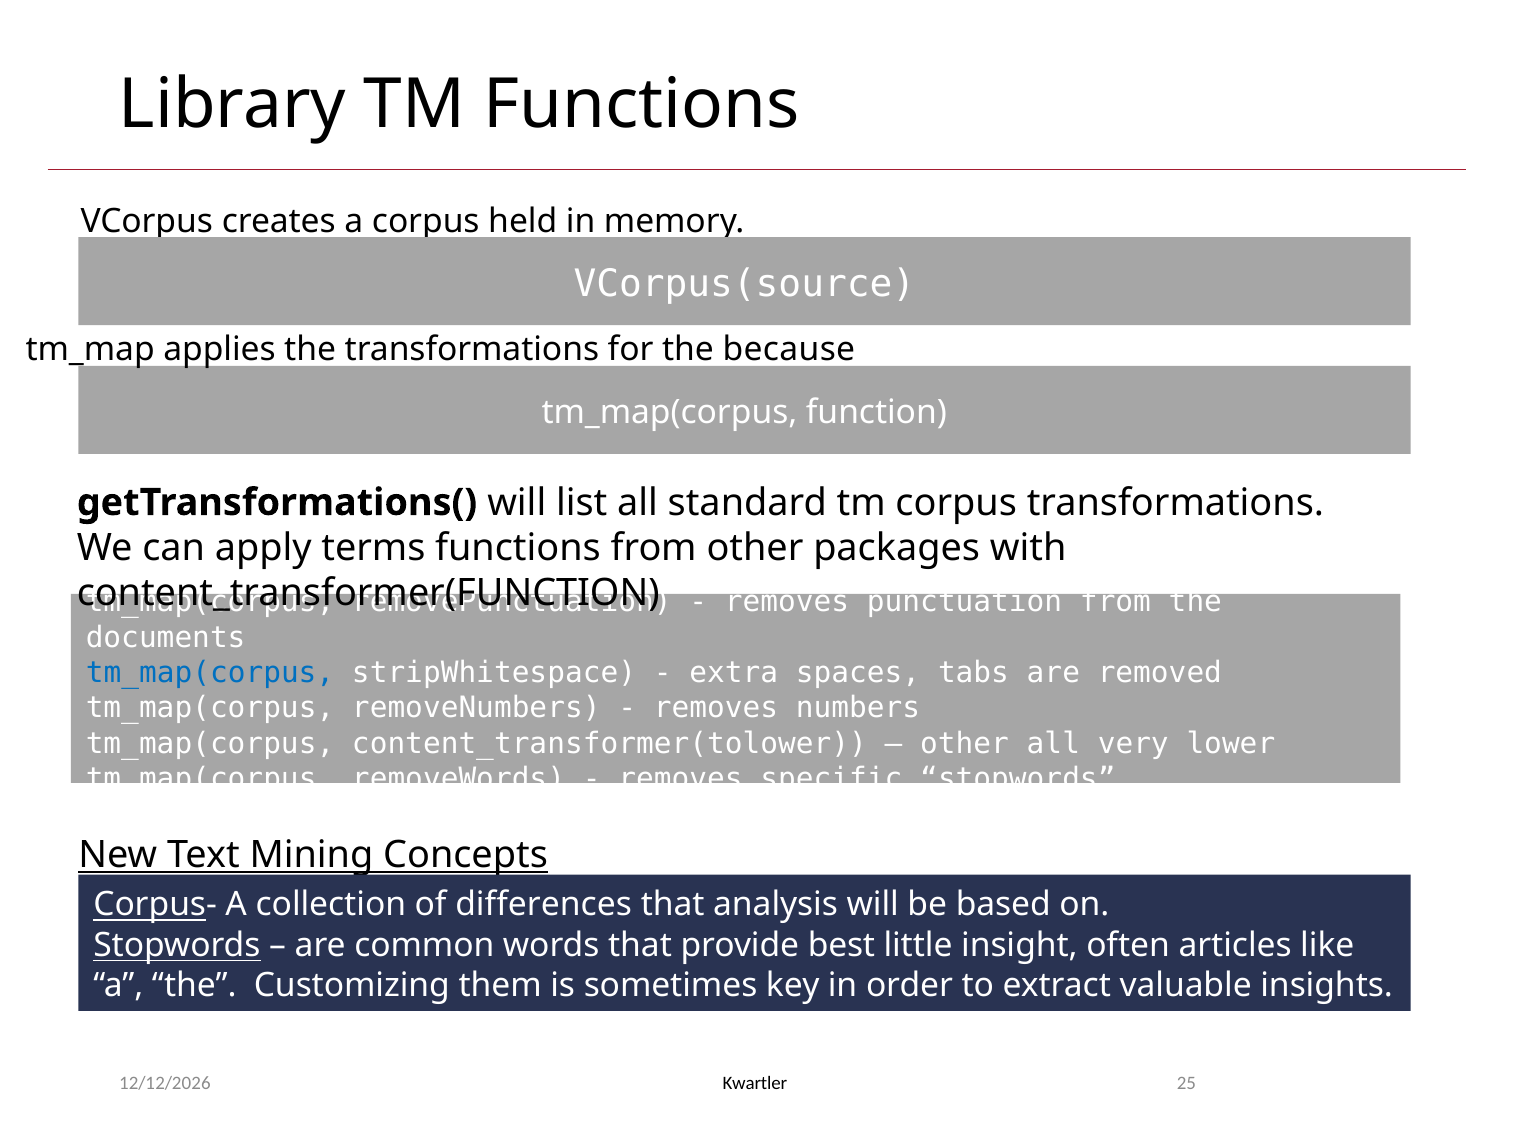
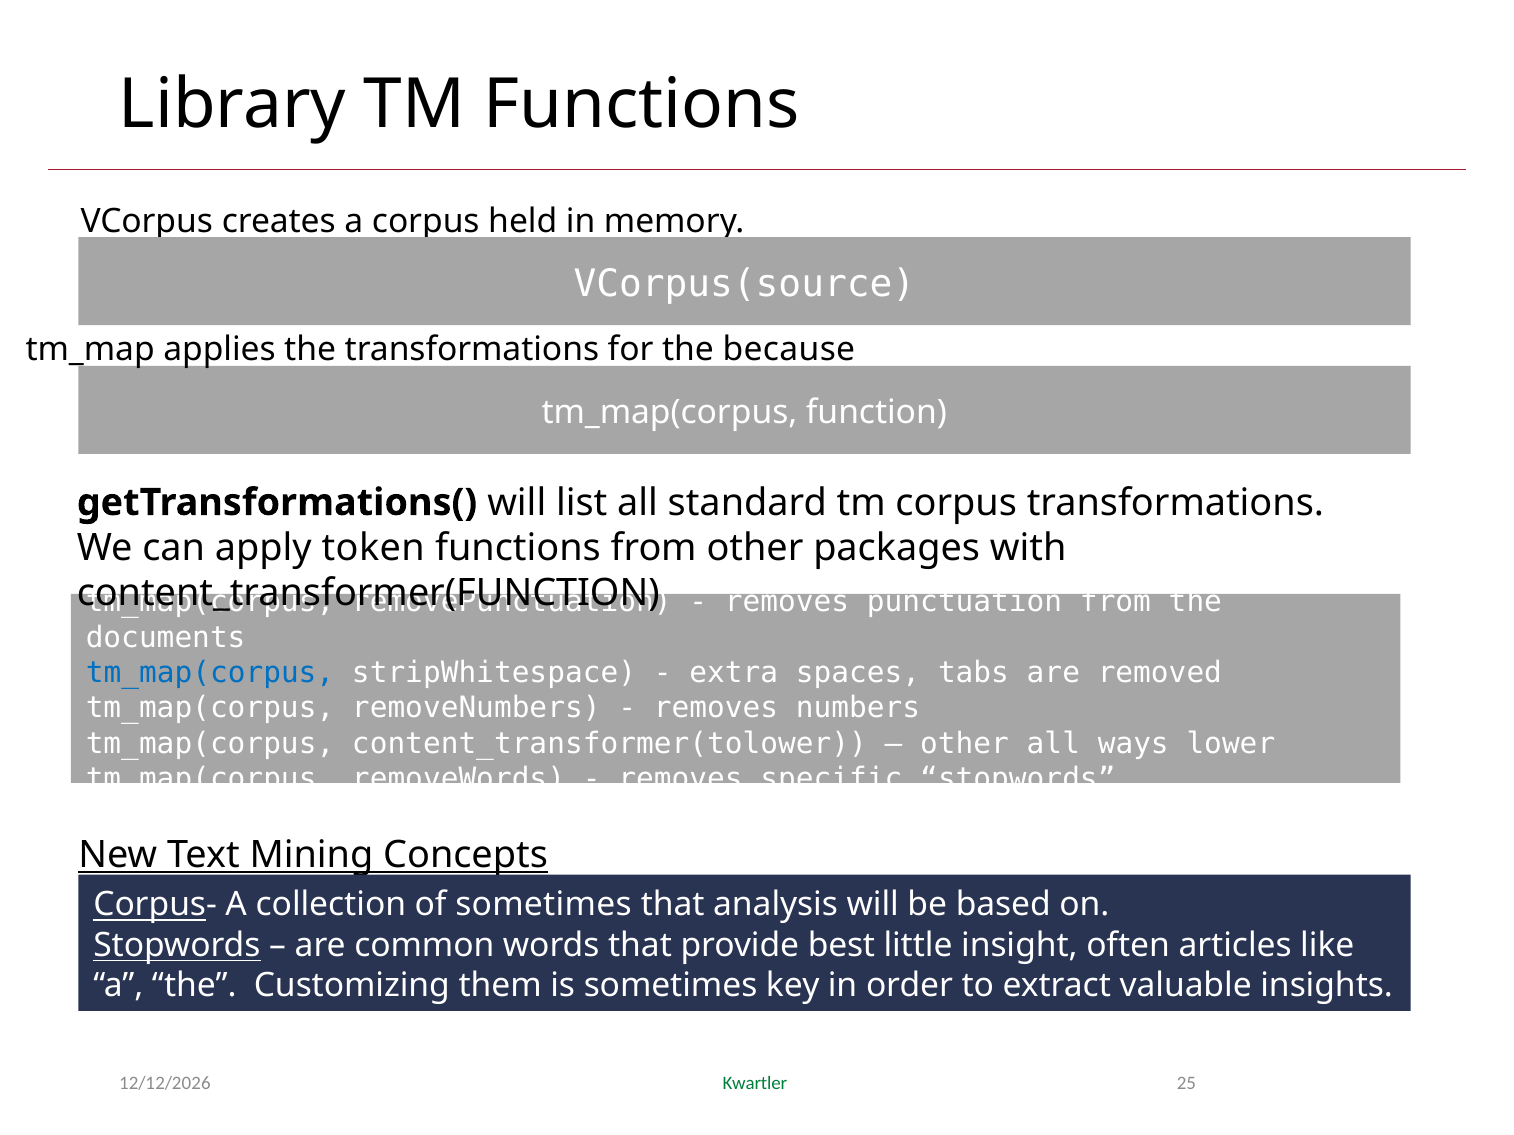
terms: terms -> token
very: very -> ways
of differences: differences -> sometimes
Kwartler at (755, 1084) colour: black -> green
